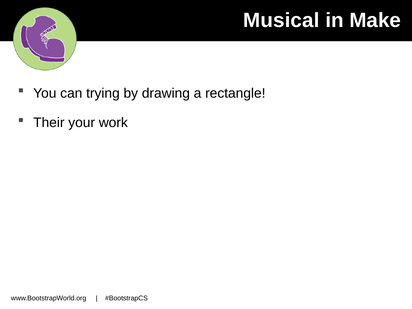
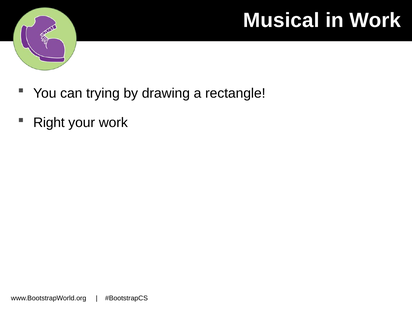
in Make: Make -> Work
Their: Their -> Right
